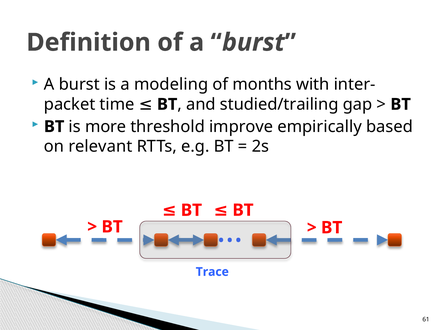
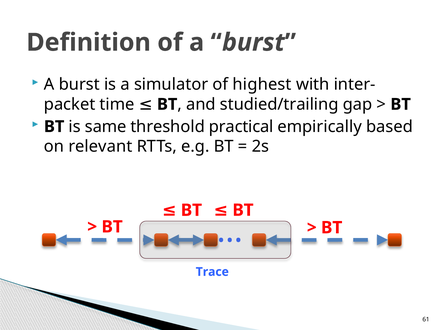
modeling: modeling -> simulator
months: months -> highest
more: more -> same
improve: improve -> practical
